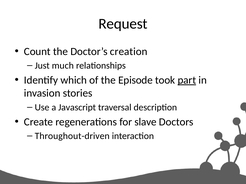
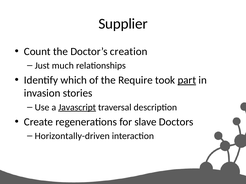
Request: Request -> Supplier
Episode: Episode -> Require
Javascript underline: none -> present
Throughout-driven: Throughout-driven -> Horizontally-driven
